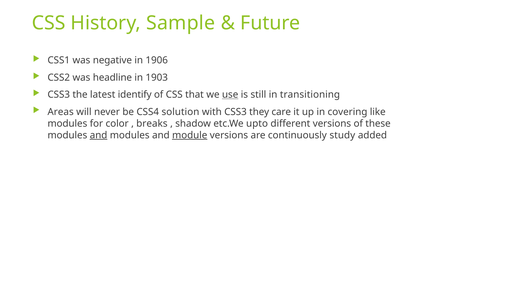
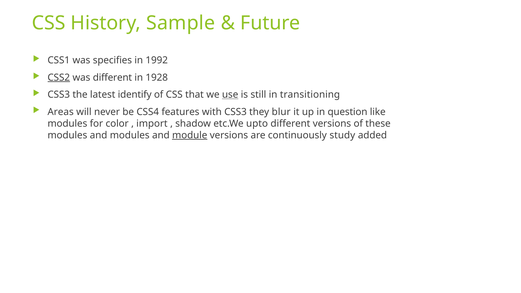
negative: negative -> specifies
1906: 1906 -> 1992
CSS2 underline: none -> present
was headline: headline -> different
1903: 1903 -> 1928
solution: solution -> features
care: care -> blur
covering: covering -> question
breaks: breaks -> import
and at (99, 135) underline: present -> none
